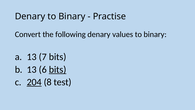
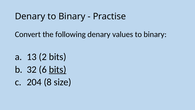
7: 7 -> 2
13 at (32, 69): 13 -> 32
204 underline: present -> none
test: test -> size
